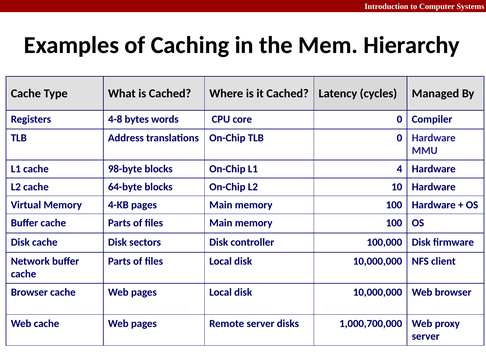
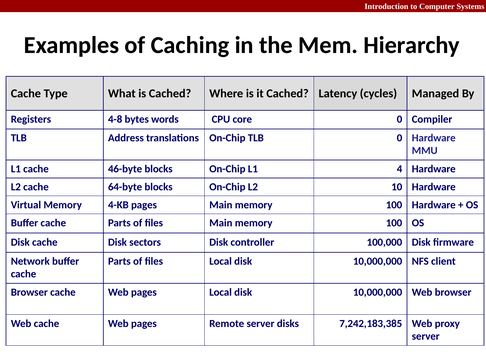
98-byte: 98-byte -> 46-byte
1,000,700,000: 1,000,700,000 -> 7,242,183,385
